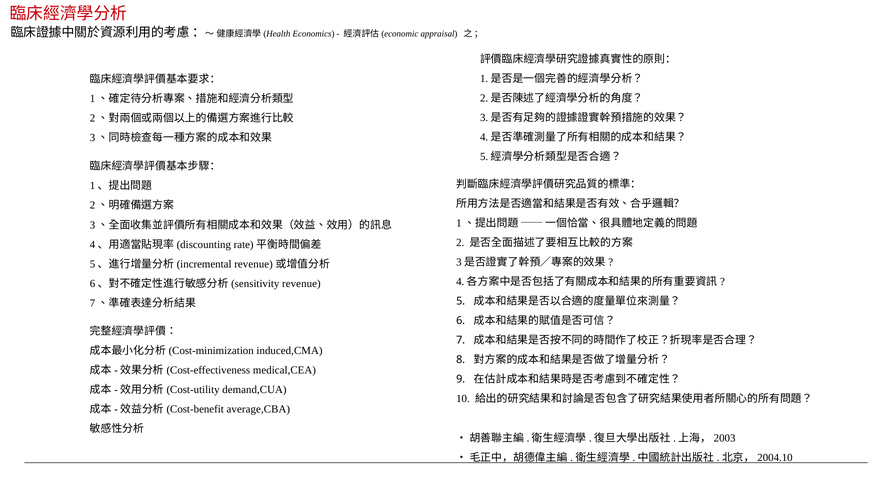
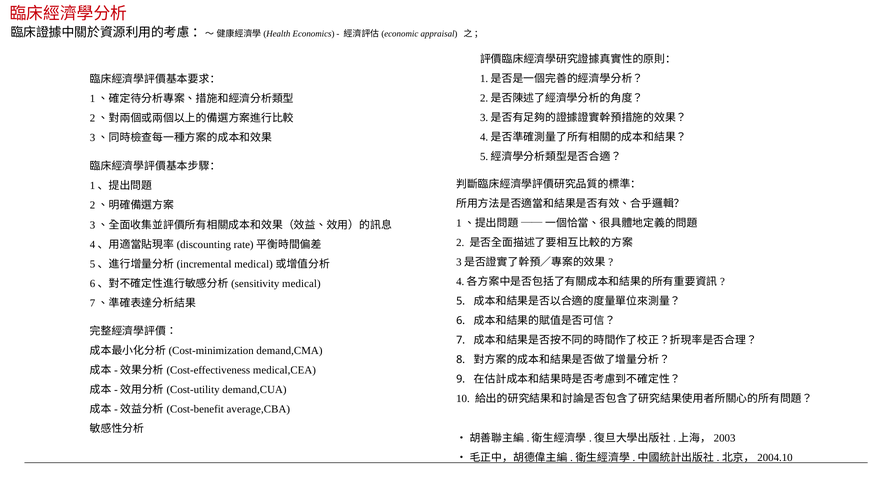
revenue at (254, 264): revenue -> medical
revenue at (301, 284): revenue -> medical
induced,CMA: induced,CMA -> demand,CMA
